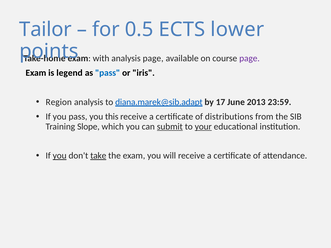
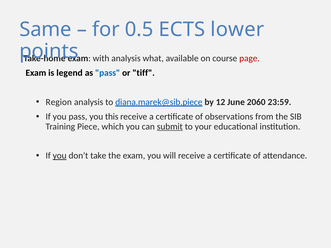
Tailor: Tailor -> Same
analysis page: page -> what
page at (249, 58) colour: purple -> red
iris: iris -> tiff
diana.marek@sib.adapt: diana.marek@sib.adapt -> diana.marek@sib.piece
17: 17 -> 12
2013: 2013 -> 2060
distributions: distributions -> observations
Slope: Slope -> Piece
your underline: present -> none
take underline: present -> none
